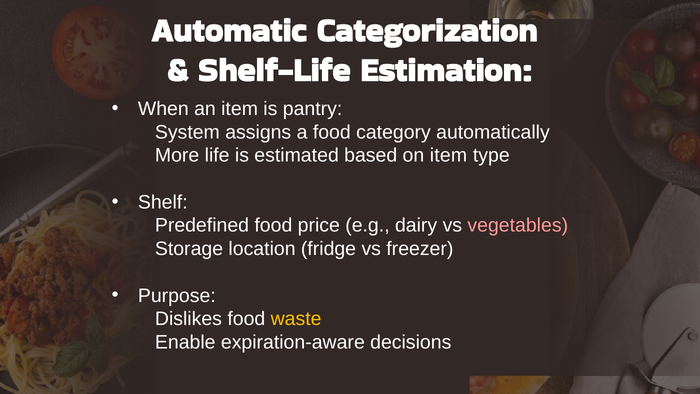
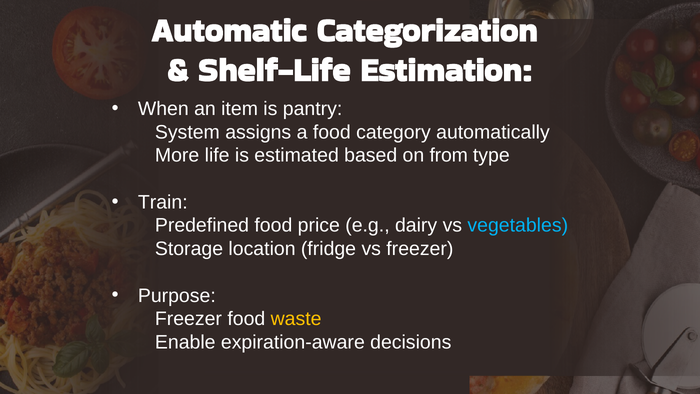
on item: item -> from
Shelf: Shelf -> Train
vegetables colour: pink -> light blue
Dislikes at (188, 319): Dislikes -> Freezer
